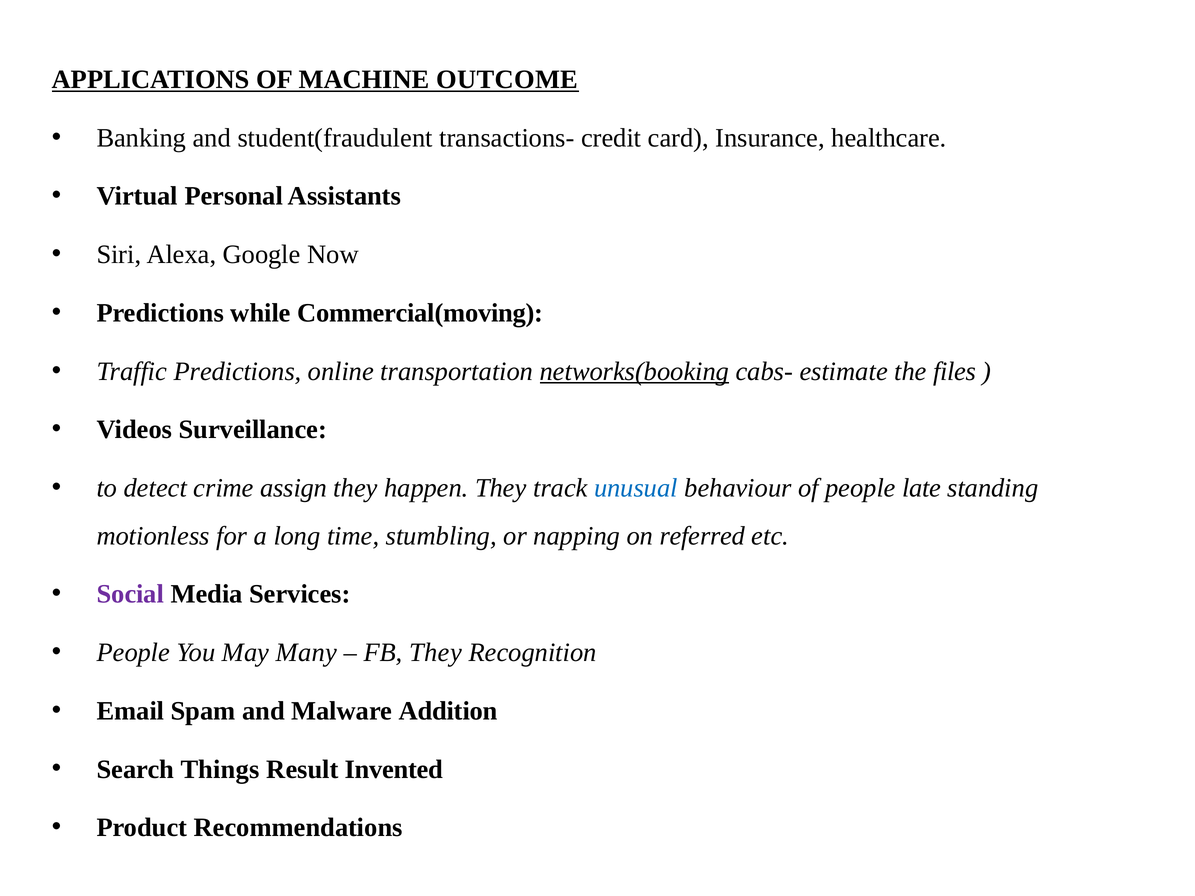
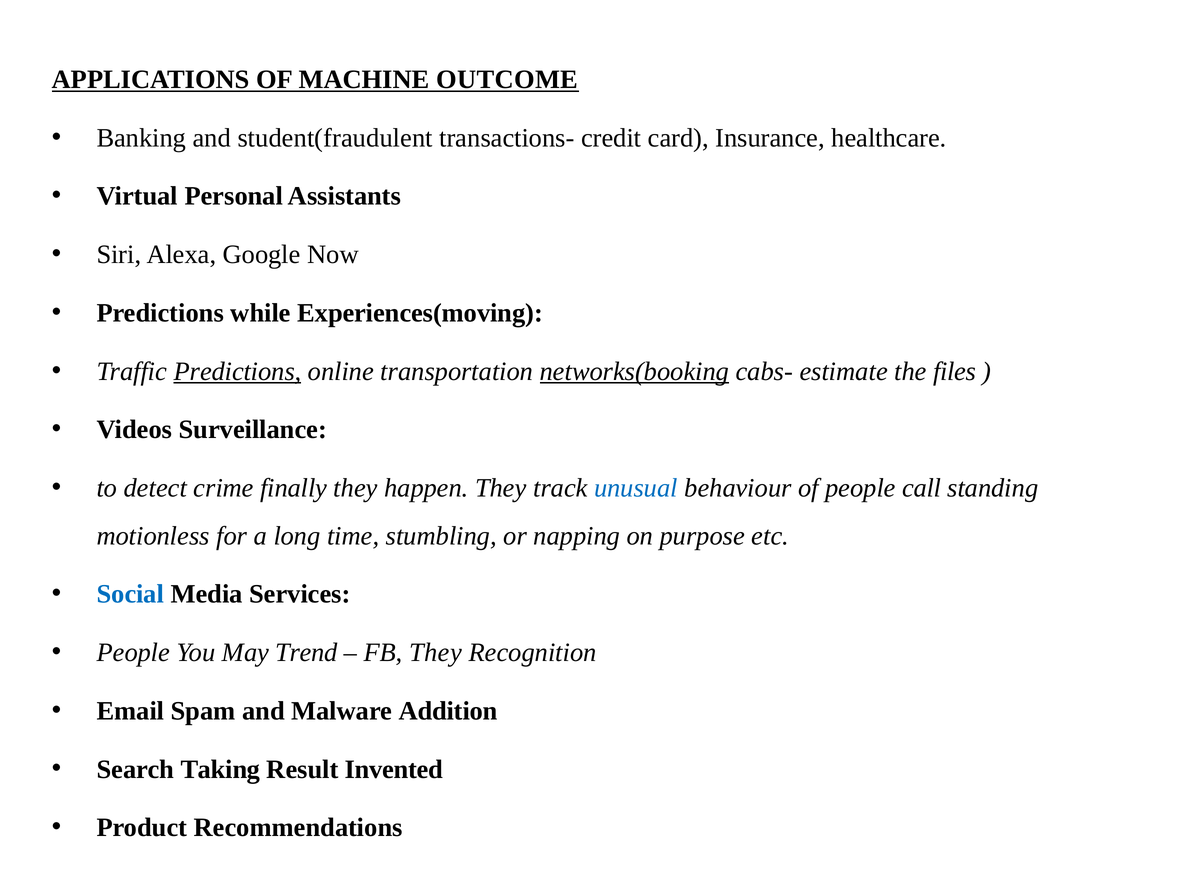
Commercial(moving: Commercial(moving -> Experiences(moving
Predictions at (238, 371) underline: none -> present
assign: assign -> finally
late: late -> call
referred: referred -> purpose
Social colour: purple -> blue
Many: Many -> Trend
Things: Things -> Taking
